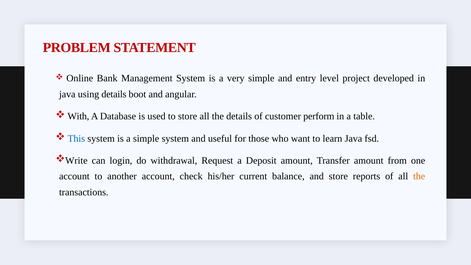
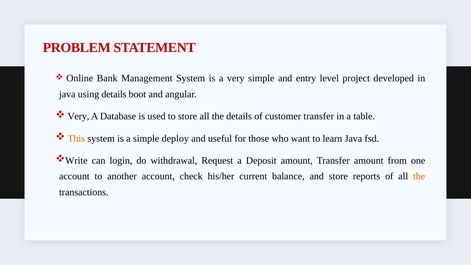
With at (78, 116): With -> Very
customer perform: perform -> transfer
This colour: blue -> orange
simple system: system -> deploy
